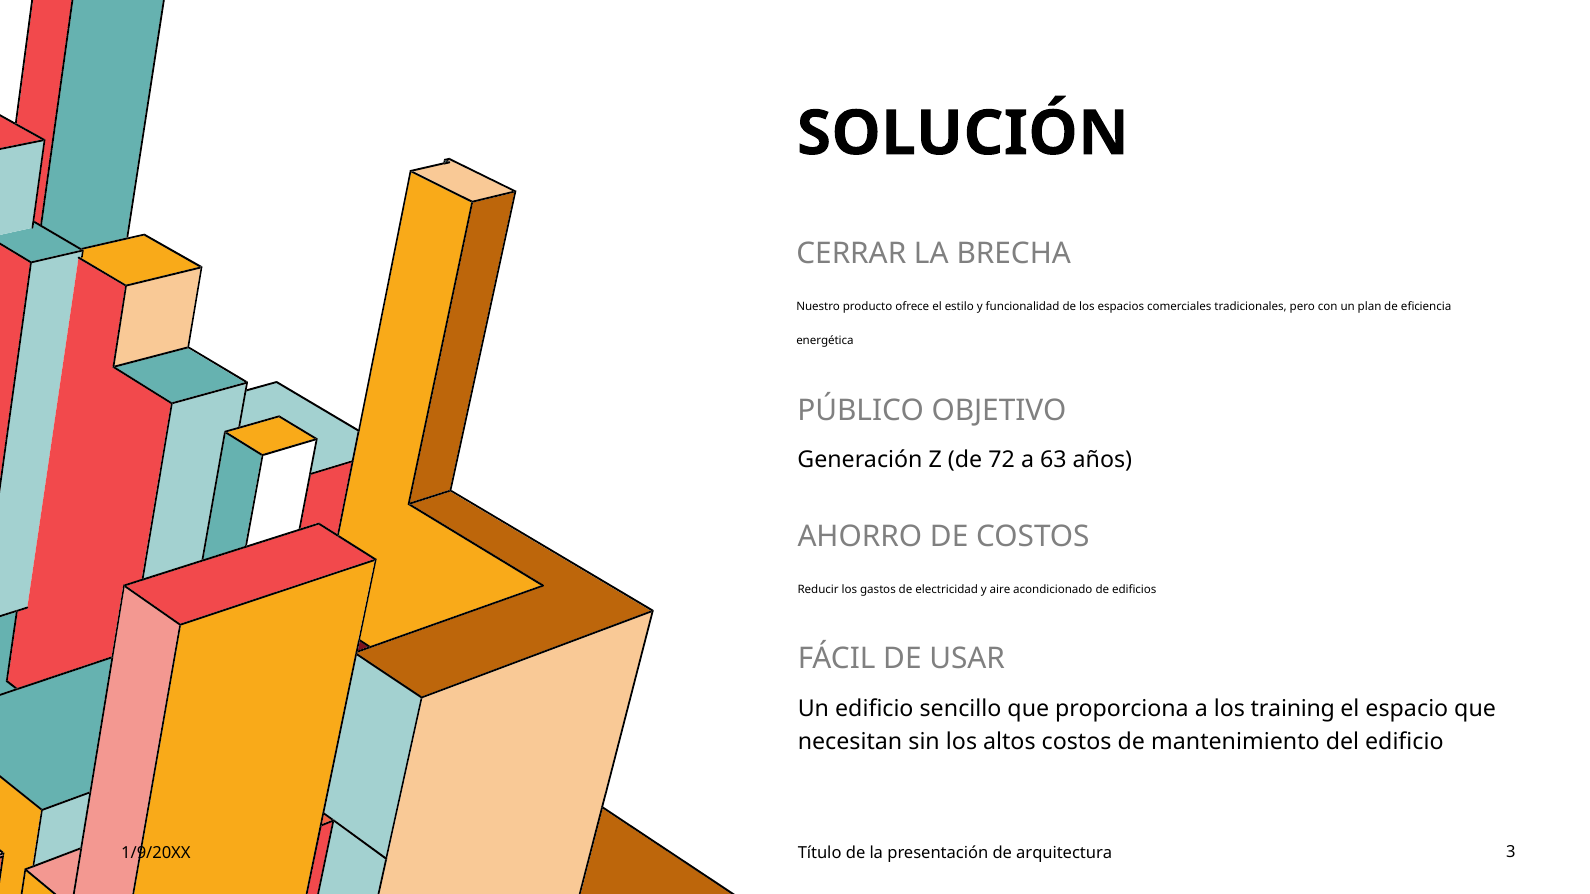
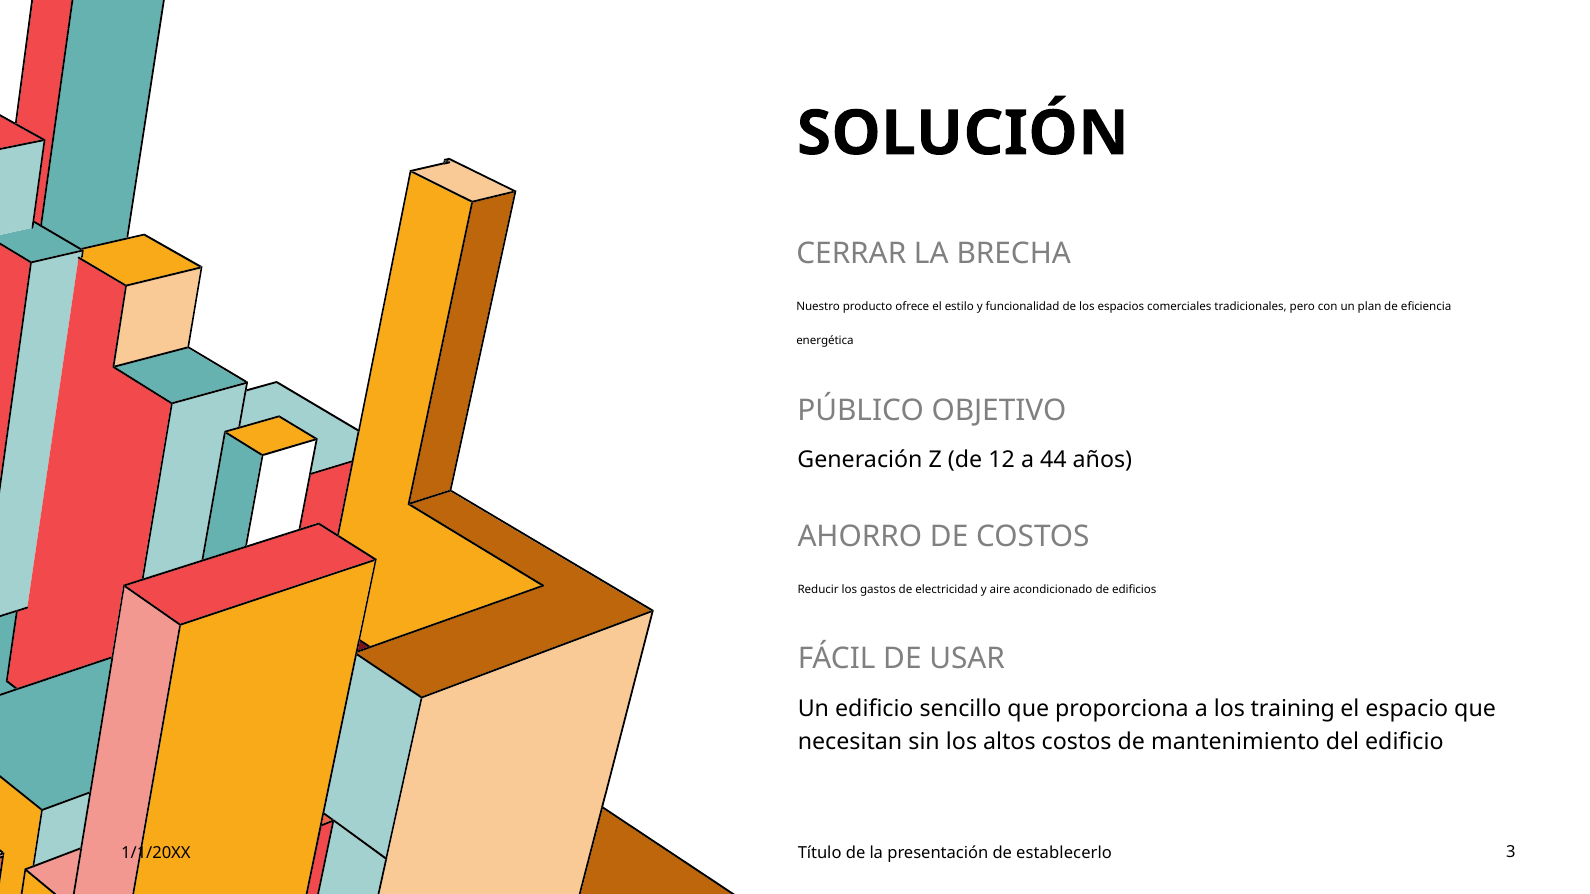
72: 72 -> 12
63: 63 -> 44
1/9/20XX: 1/9/20XX -> 1/1/20XX
arquitectura: arquitectura -> establecerlo
